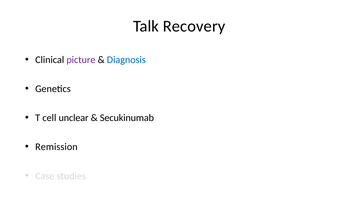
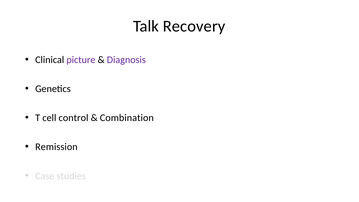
Diagnosis colour: blue -> purple
unclear: unclear -> control
Secukinumab: Secukinumab -> Combination
